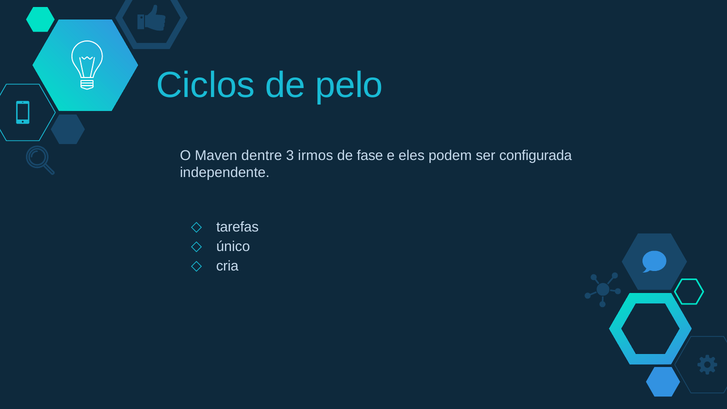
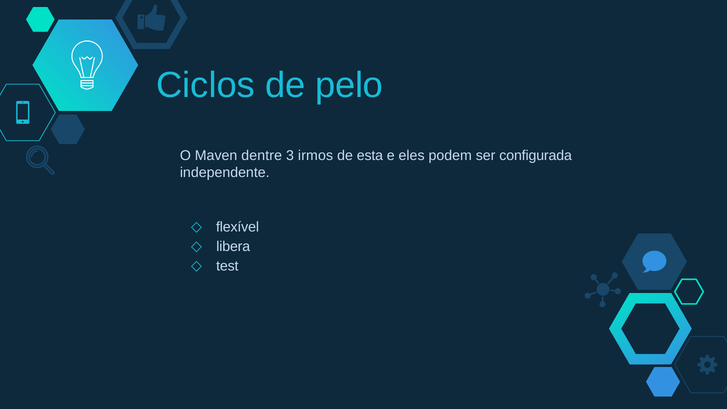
fase: fase -> esta
tarefas: tarefas -> flexível
único: único -> libera
cria: cria -> test
